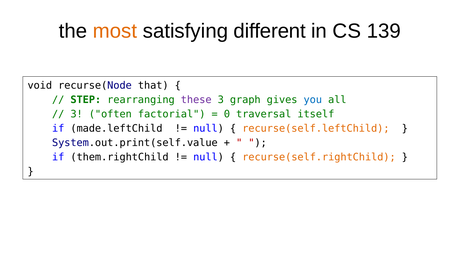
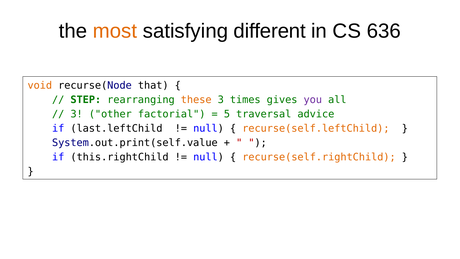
139: 139 -> 636
void colour: black -> orange
these colour: purple -> orange
graph: graph -> times
you colour: blue -> purple
often: often -> other
0: 0 -> 5
itself: itself -> advice
made.leftChild: made.leftChild -> last.leftChild
them.rightChild: them.rightChild -> this.rightChild
